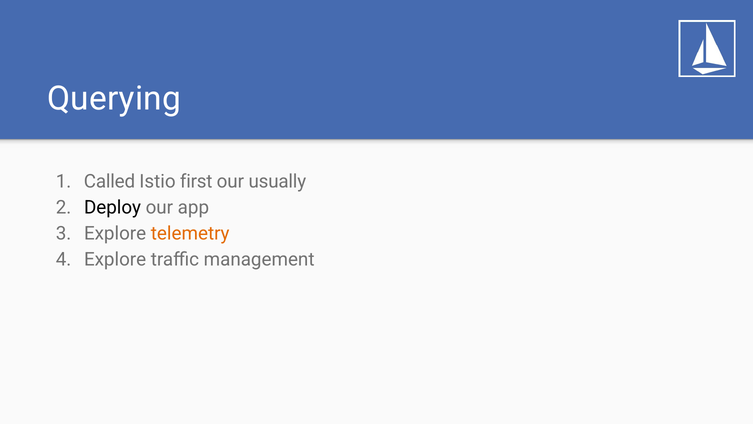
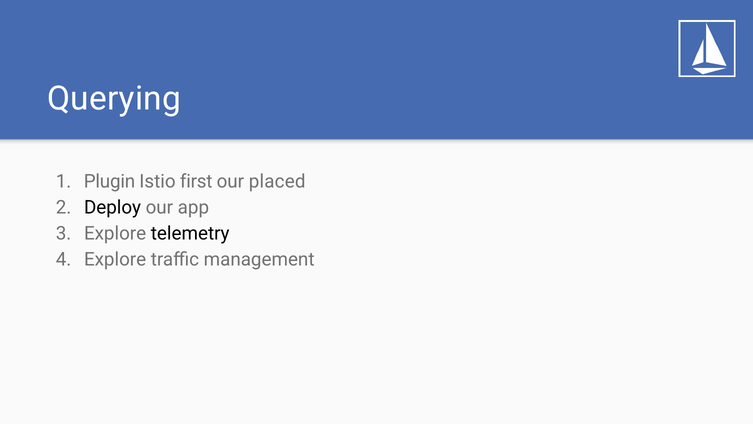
Called: Called -> Plugin
usually: usually -> placed
telemetry colour: orange -> black
